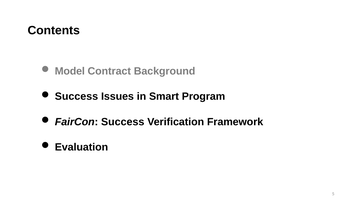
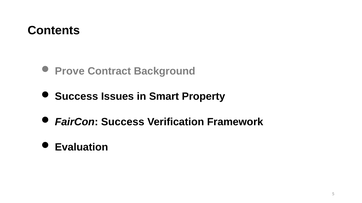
Model: Model -> Prove
Program: Program -> Property
